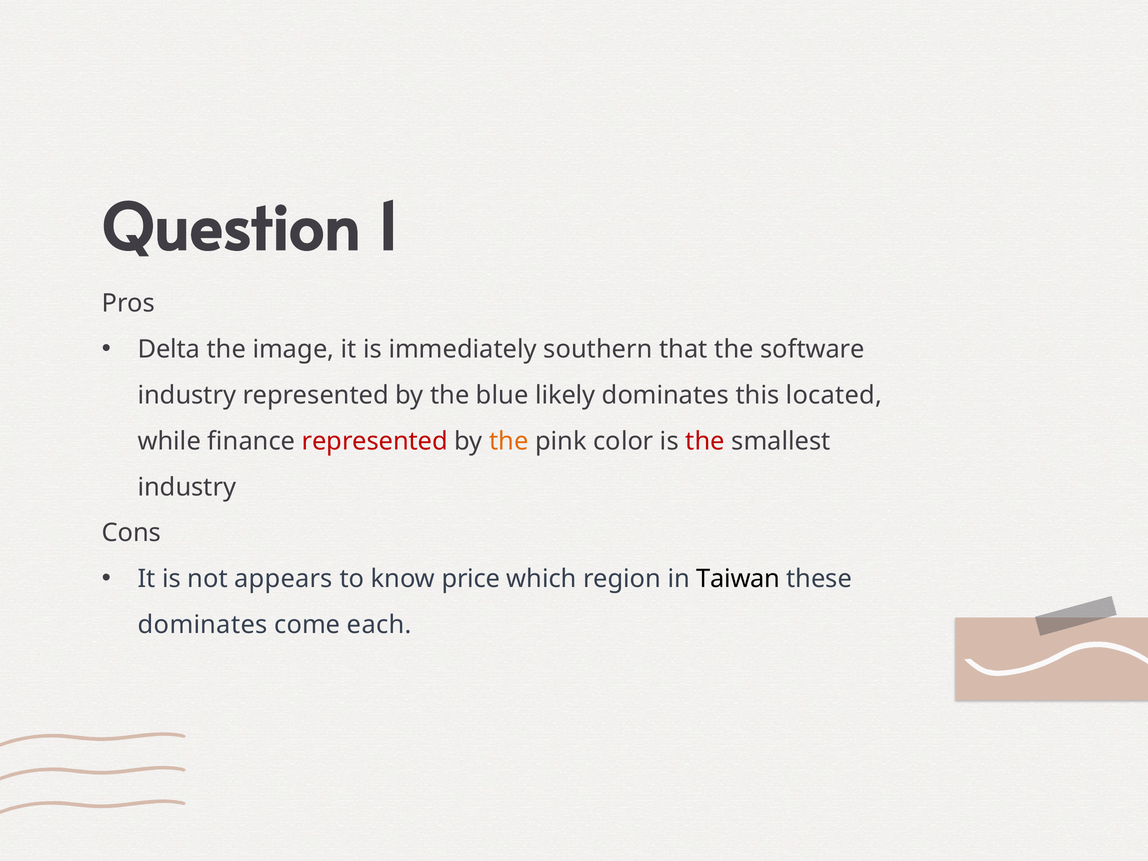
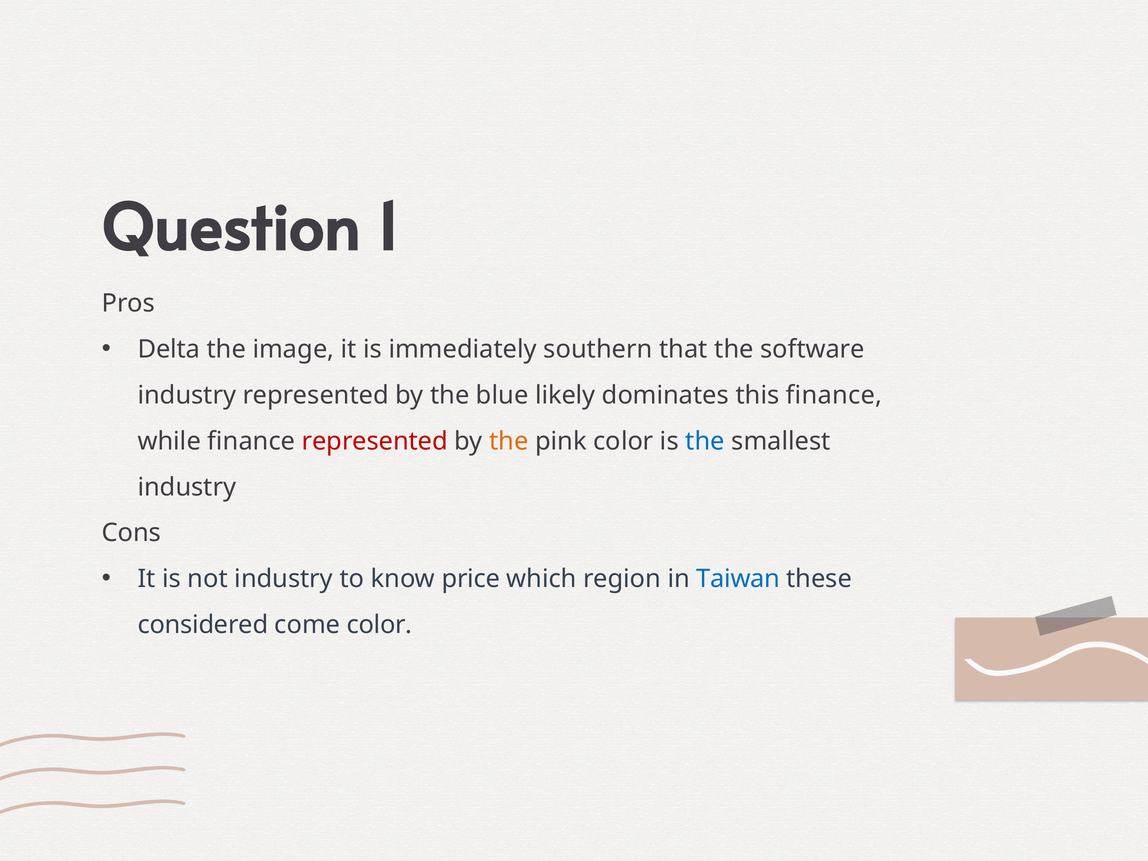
this located: located -> finance
the at (705, 441) colour: red -> blue
not appears: appears -> industry
Taiwan colour: black -> blue
dominates at (203, 625): dominates -> considered
come each: each -> color
